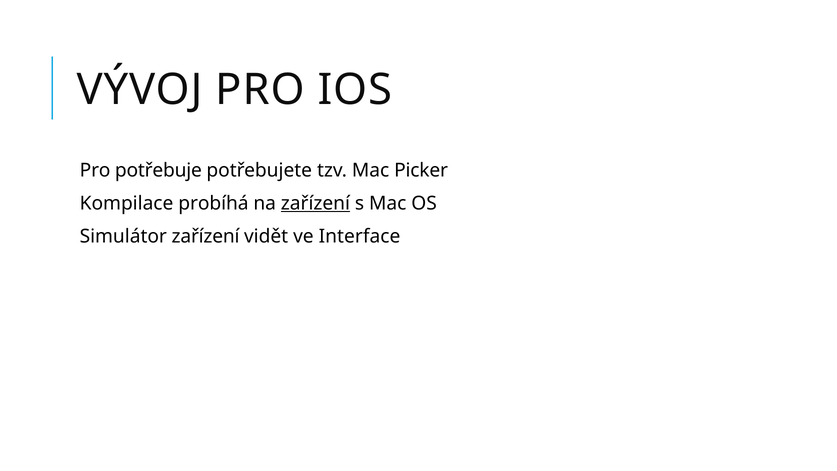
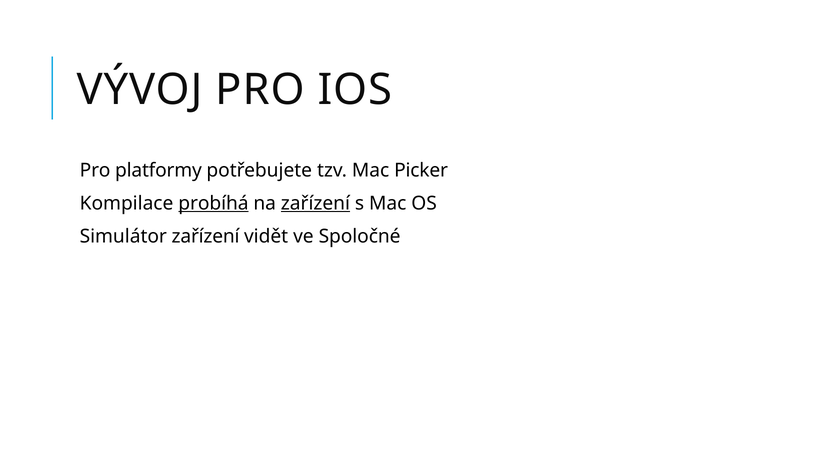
potřebuje: potřebuje -> platformy
probíhá underline: none -> present
Interface: Interface -> Spoločné
